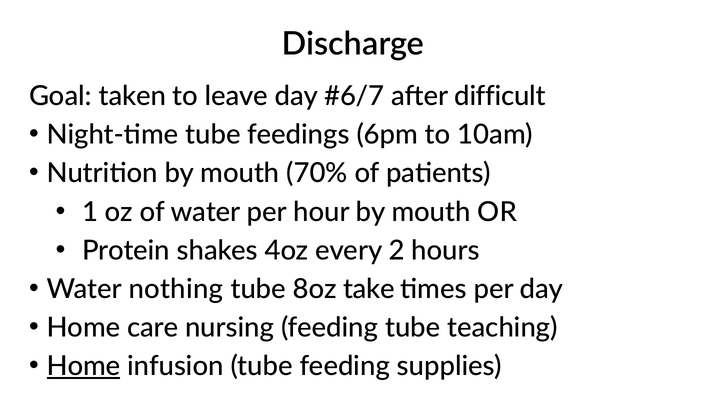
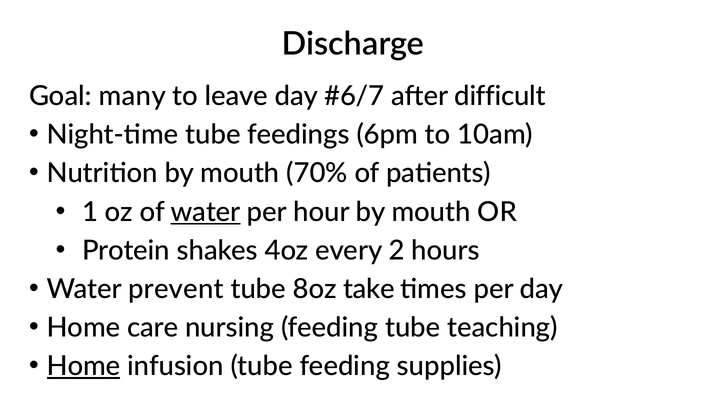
taken: taken -> many
water at (206, 212) underline: none -> present
nothing: nothing -> prevent
